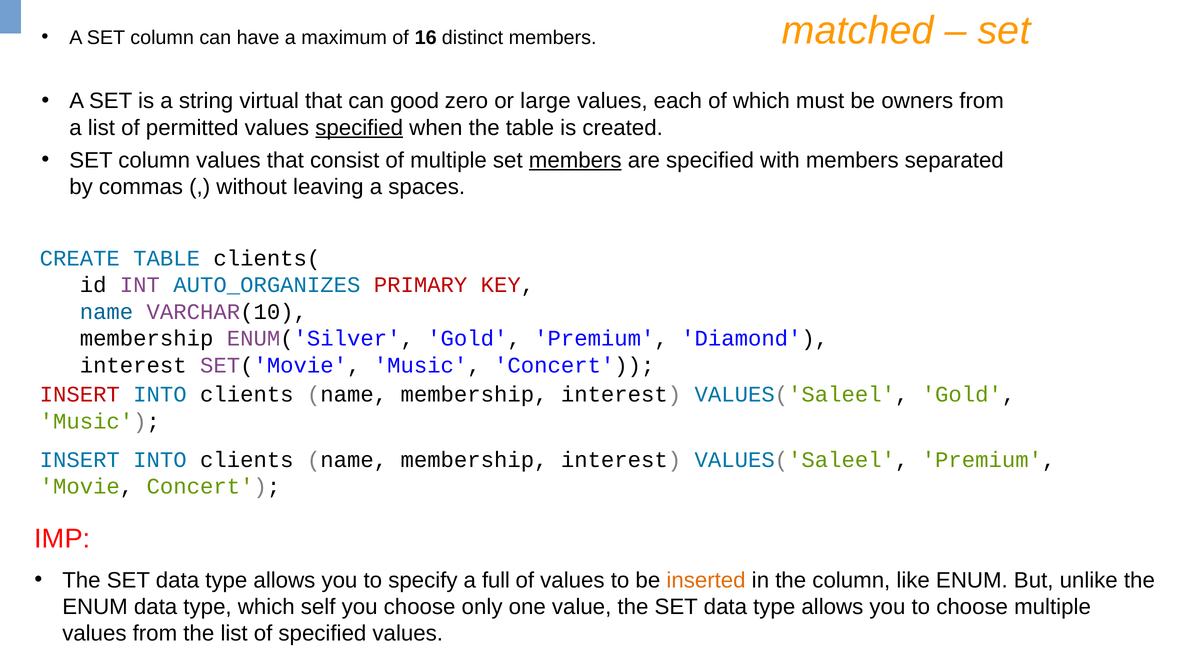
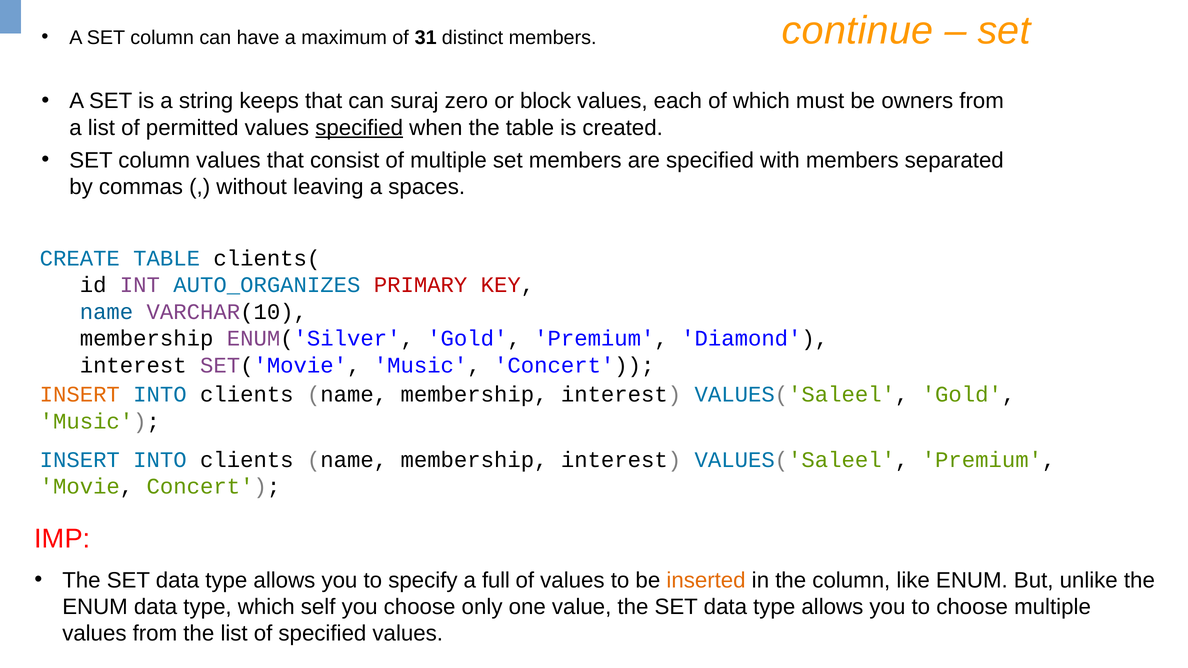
matched: matched -> continue
16: 16 -> 31
virtual: virtual -> keeps
good: good -> suraj
large: large -> block
members at (575, 160) underline: present -> none
INSERT at (80, 395) colour: red -> orange
